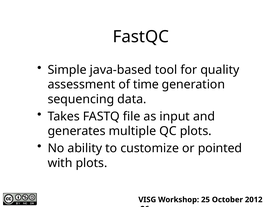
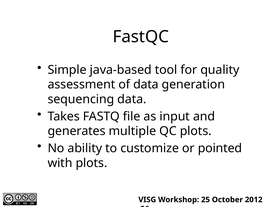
of time: time -> data
